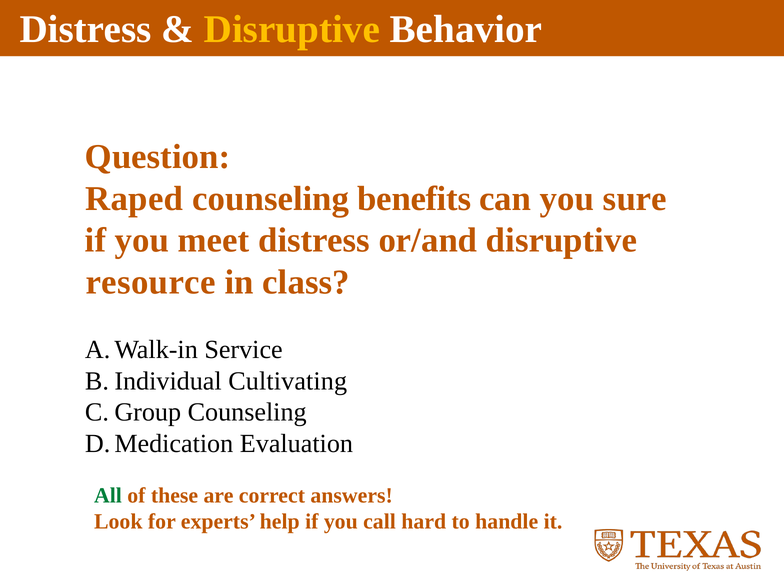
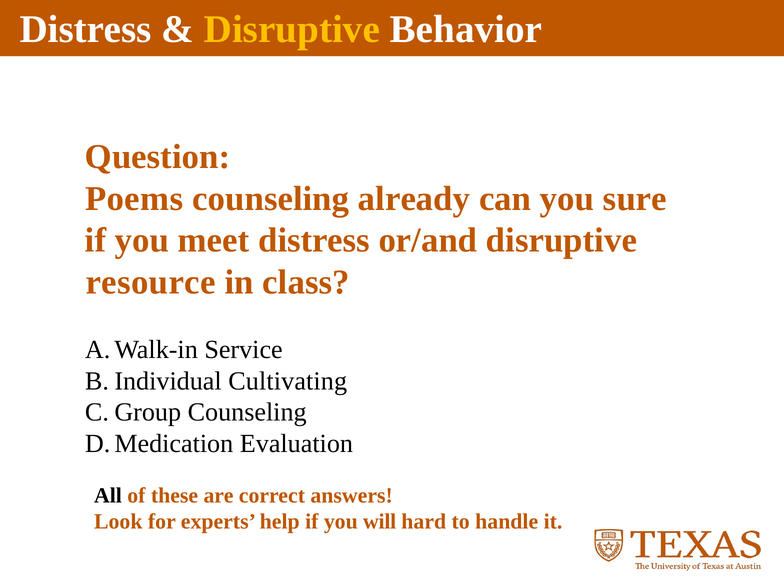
Raped: Raped -> Poems
benefits: benefits -> already
All colour: green -> black
call: call -> will
